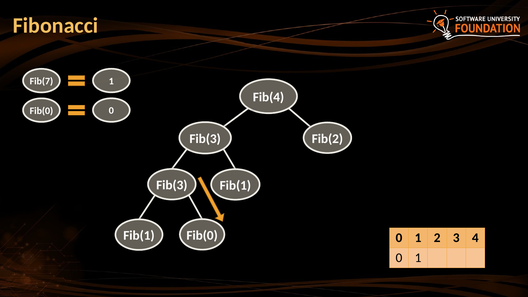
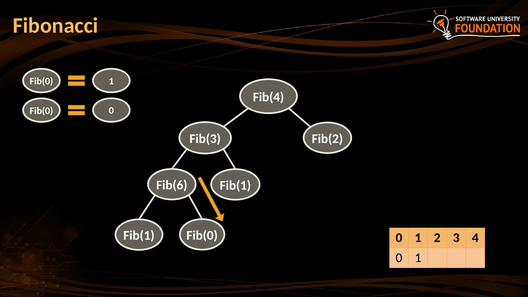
Fib(7 at (41, 81): Fib(7 -> Fib(0
Fib(3 at (172, 185): Fib(3 -> Fib(6
